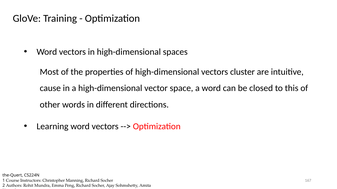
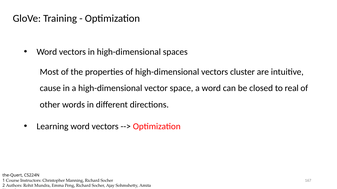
this: this -> real
